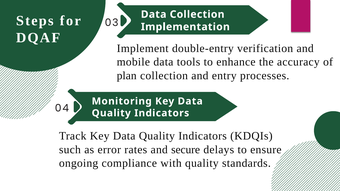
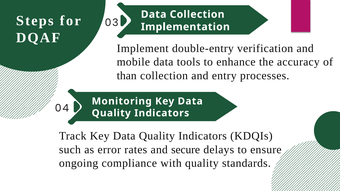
plan: plan -> than
